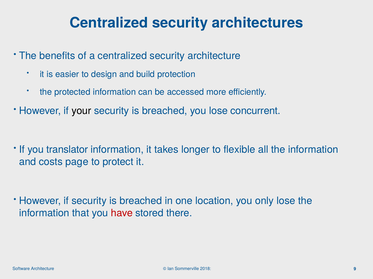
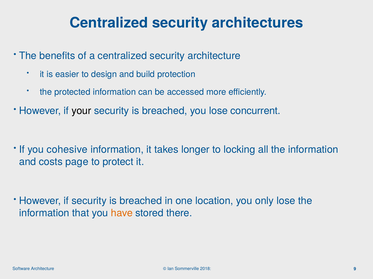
translator: translator -> cohesive
flexible: flexible -> locking
have colour: red -> orange
